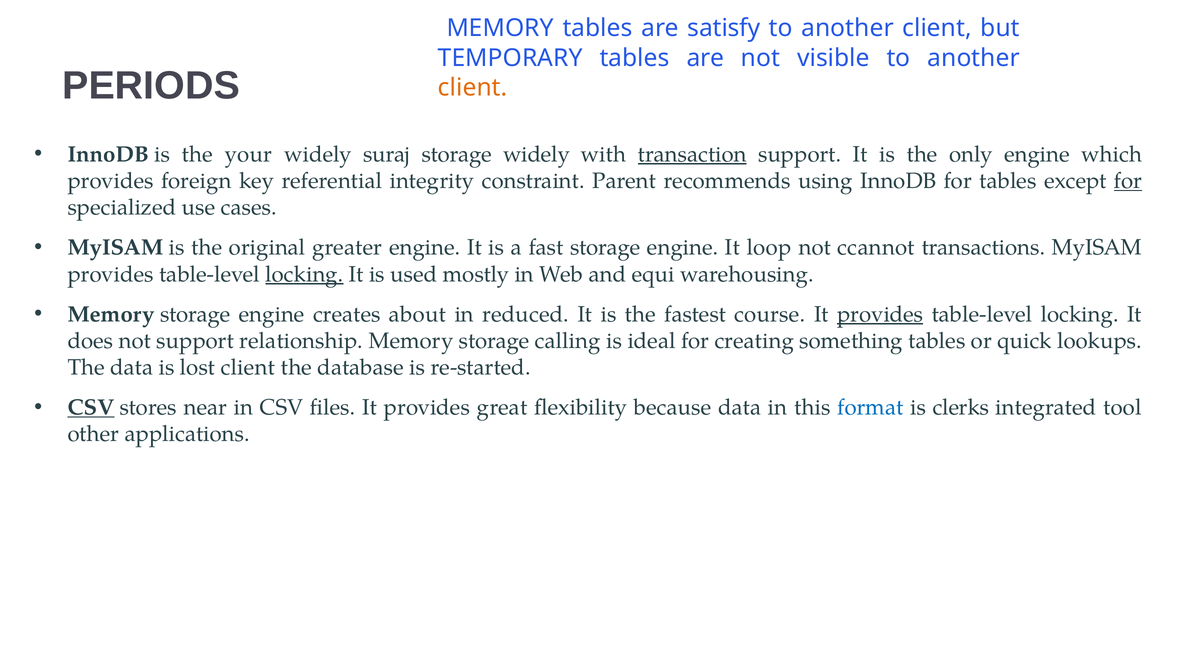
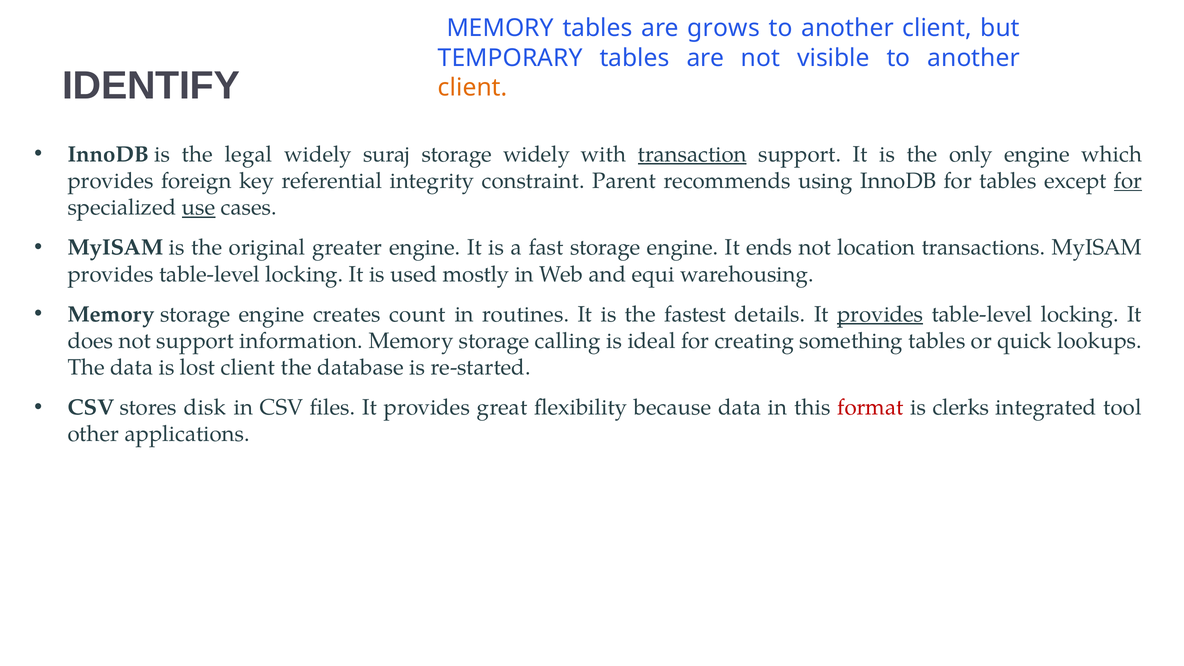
satisfy: satisfy -> grows
PERIODS: PERIODS -> IDENTIFY
your: your -> legal
use underline: none -> present
loop: loop -> ends
ccannot: ccannot -> location
locking at (304, 274) underline: present -> none
about: about -> count
reduced: reduced -> routines
course: course -> details
relationship: relationship -> information
CSV at (91, 408) underline: present -> none
near: near -> disk
format colour: blue -> red
